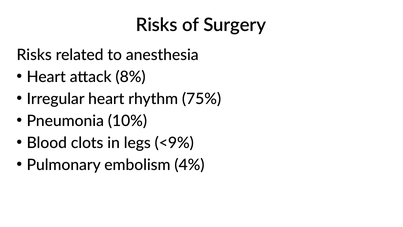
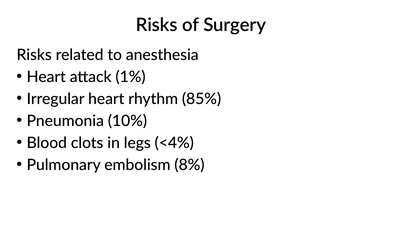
8%: 8% -> 1%
75%: 75% -> 85%
<9%: <9% -> <4%
4%: 4% -> 8%
